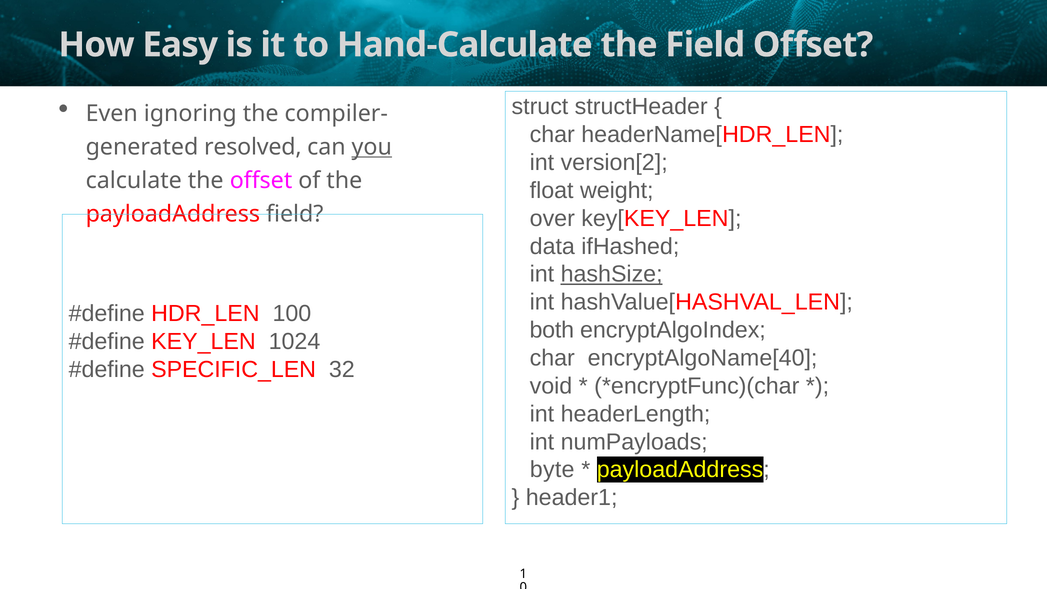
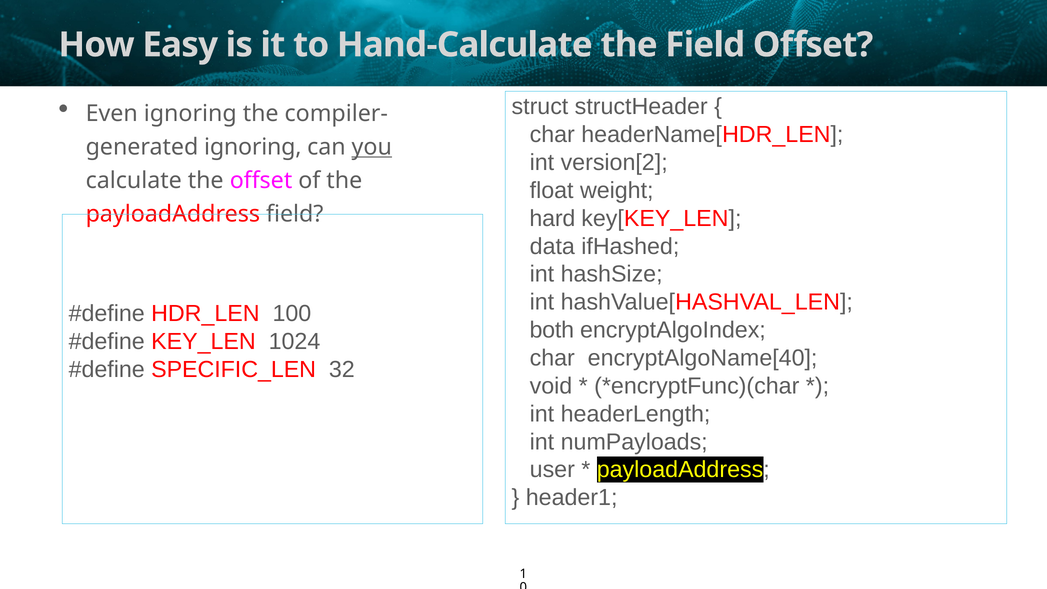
resolved at (253, 147): resolved -> ignoring
over: over -> hard
hashSize underline: present -> none
byte: byte -> user
